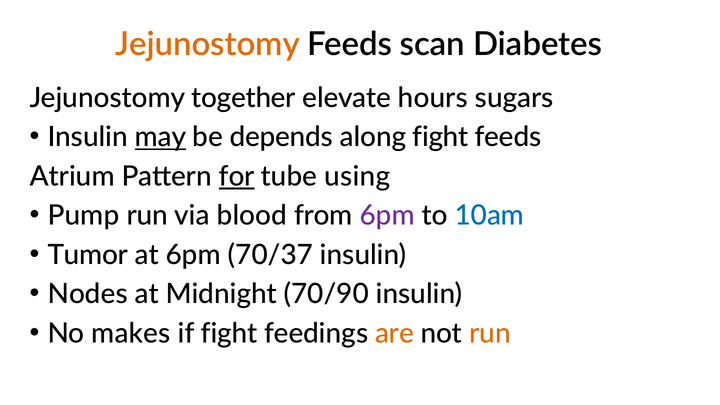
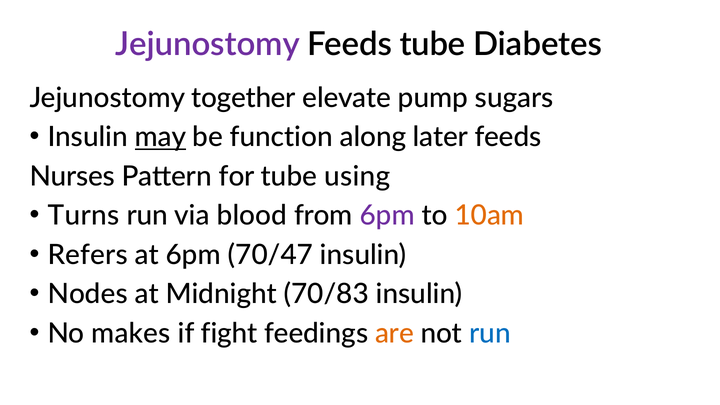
Jejunostomy at (208, 45) colour: orange -> purple
Feeds scan: scan -> tube
hours: hours -> pump
depends: depends -> function
along fight: fight -> later
Atrium: Atrium -> Nurses
for underline: present -> none
Pump: Pump -> Turns
10am colour: blue -> orange
Tumor: Tumor -> Refers
70/37: 70/37 -> 70/47
70/90: 70/90 -> 70/83
run at (490, 333) colour: orange -> blue
